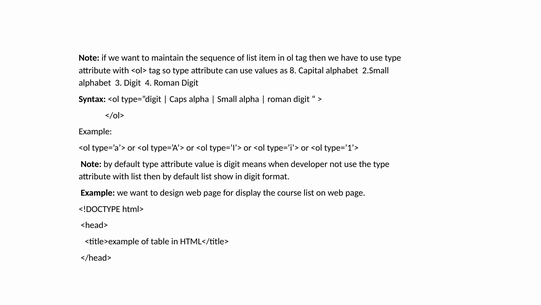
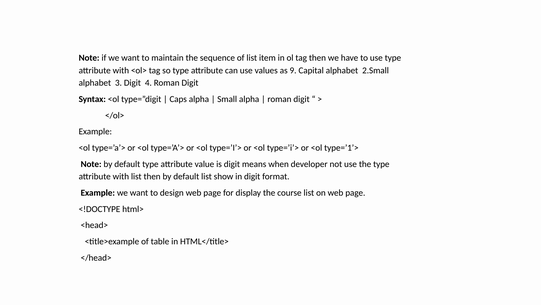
8: 8 -> 9
